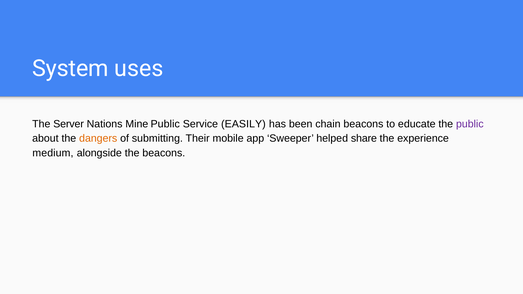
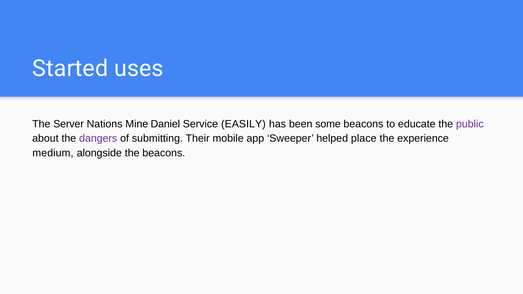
System: System -> Started
Mine Public: Public -> Daniel
chain: chain -> some
dangers colour: orange -> purple
share: share -> place
